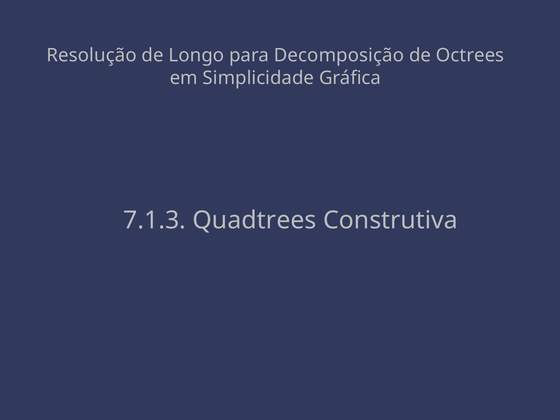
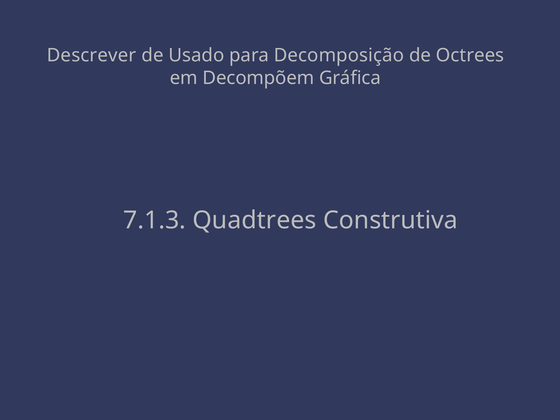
Resolução: Resolução -> Descrever
Longo: Longo -> Usado
Simplicidade: Simplicidade -> Decompõem
